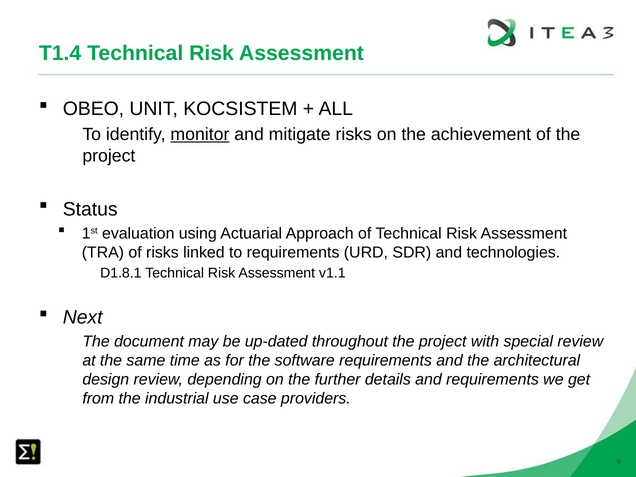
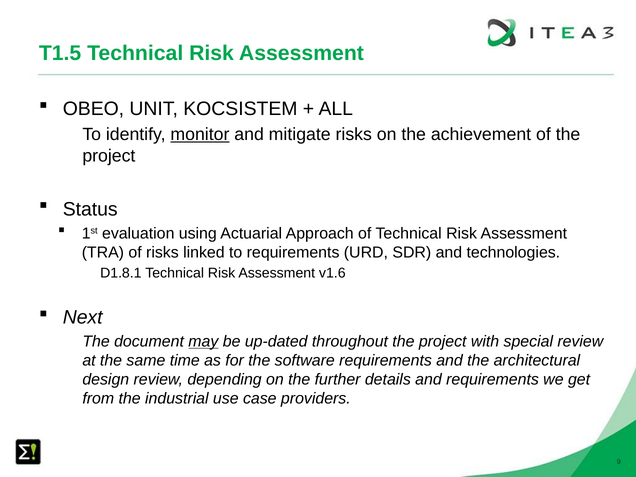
T1.4: T1.4 -> T1.5
v1.1: v1.1 -> v1.6
may underline: none -> present
